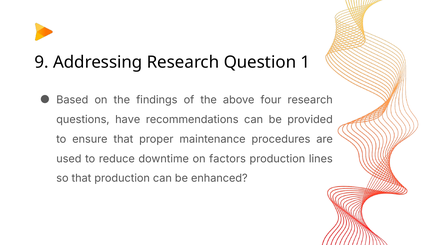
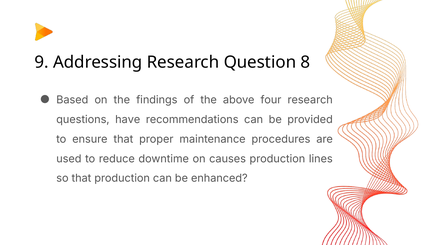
1: 1 -> 8
factors: factors -> causes
